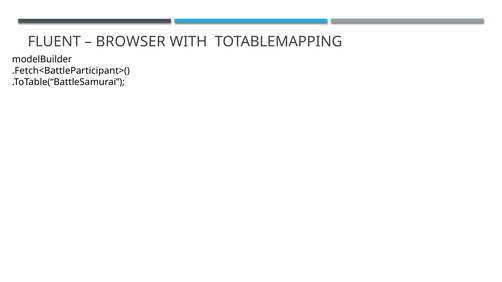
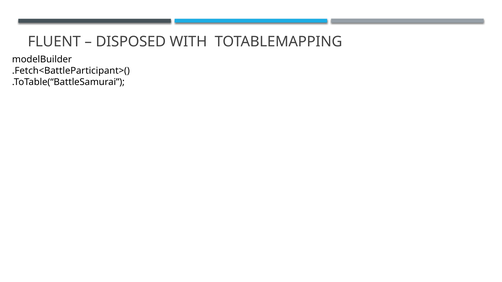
BROWSER: BROWSER -> DISPOSED
